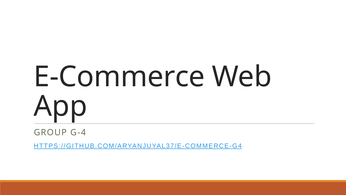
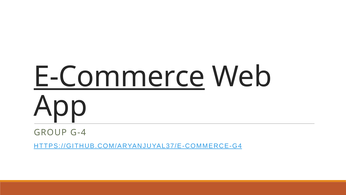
E-Commerce underline: none -> present
